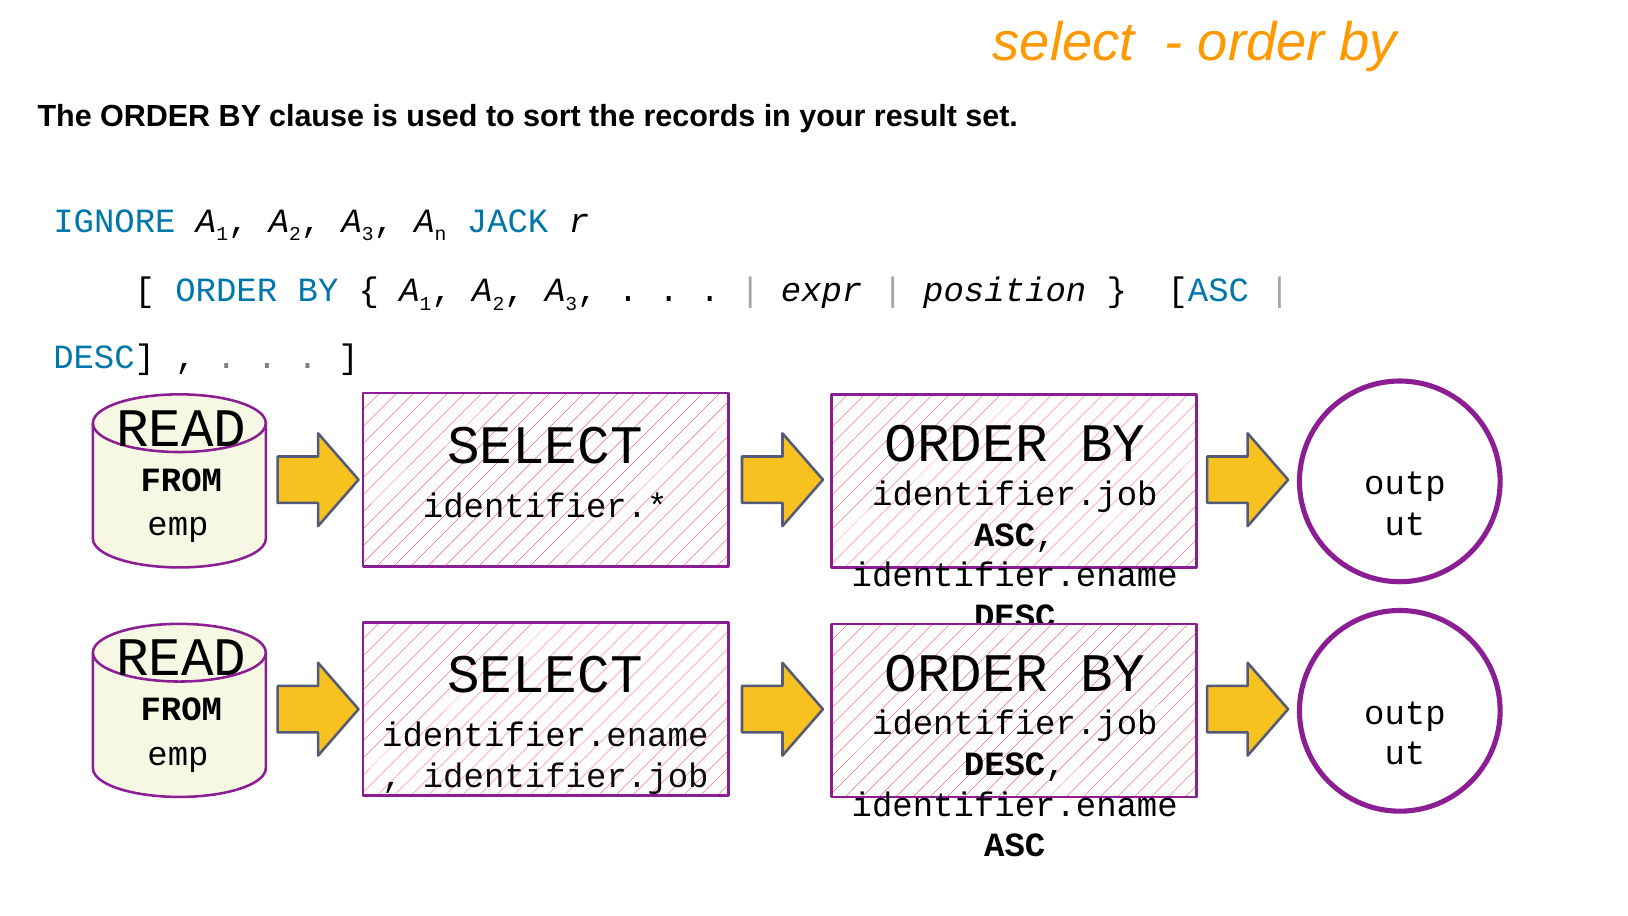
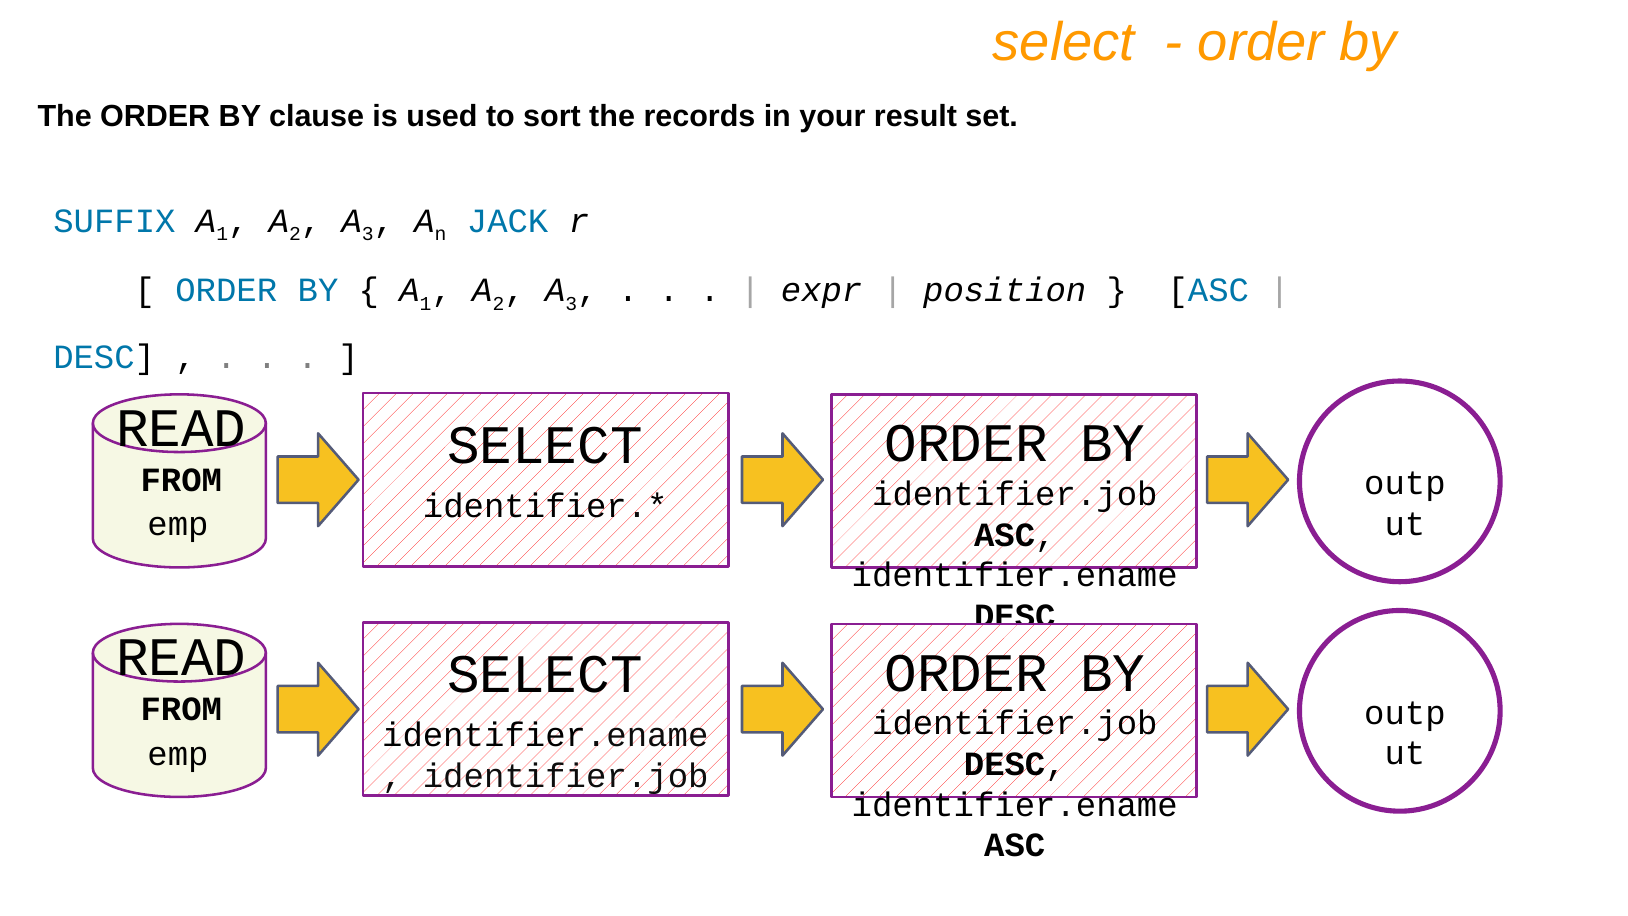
IGNORE: IGNORE -> SUFFIX
